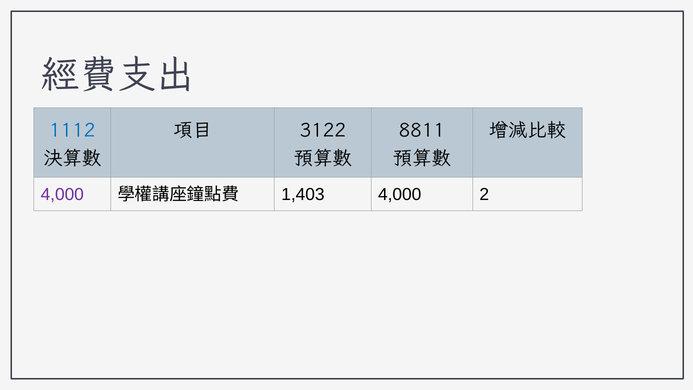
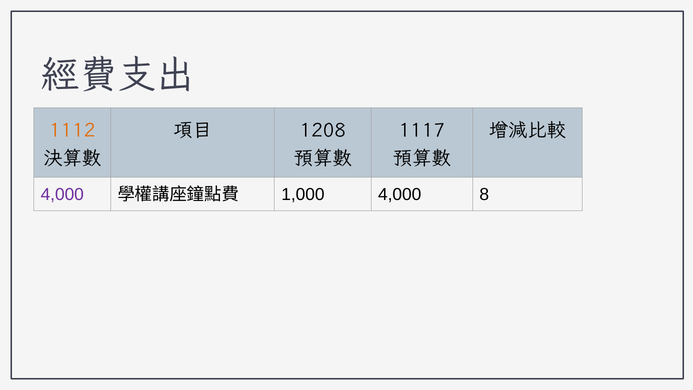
1112 colour: blue -> orange
3122: 3122 -> 1208
8811: 8811 -> 1117
1,403: 1,403 -> 1,000
2: 2 -> 8
